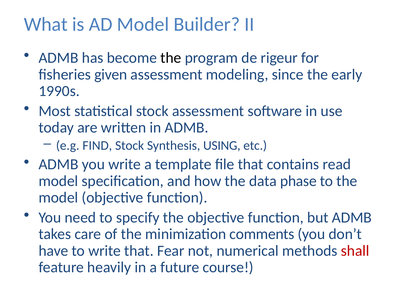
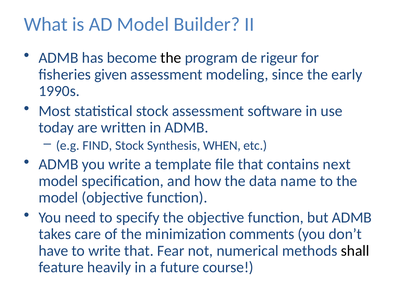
USING: USING -> WHEN
read: read -> next
phase: phase -> name
shall colour: red -> black
